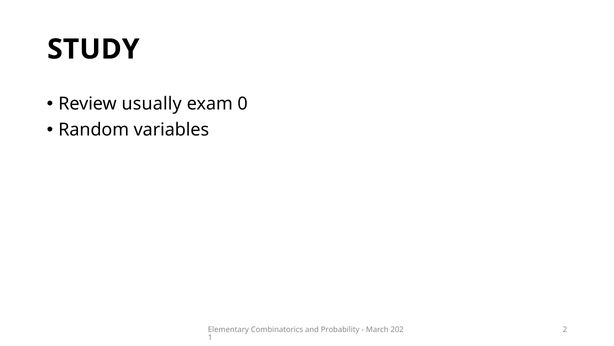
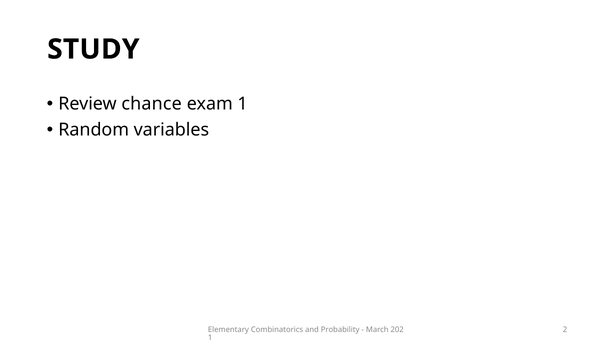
usually: usually -> chance
exam 0: 0 -> 1
